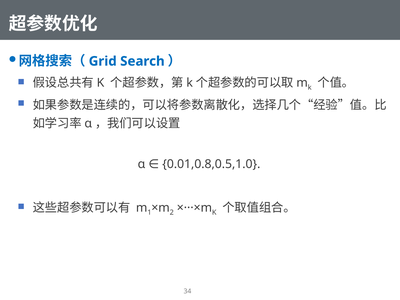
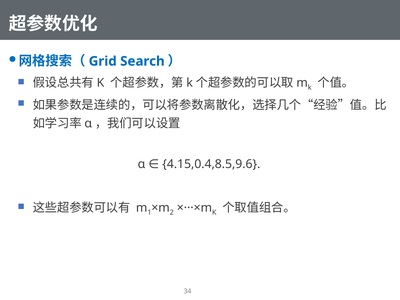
0.01,0.8,0.5,1.0: 0.01,0.8,0.5,1.0 -> 4.15,0.4,8.5,9.6
